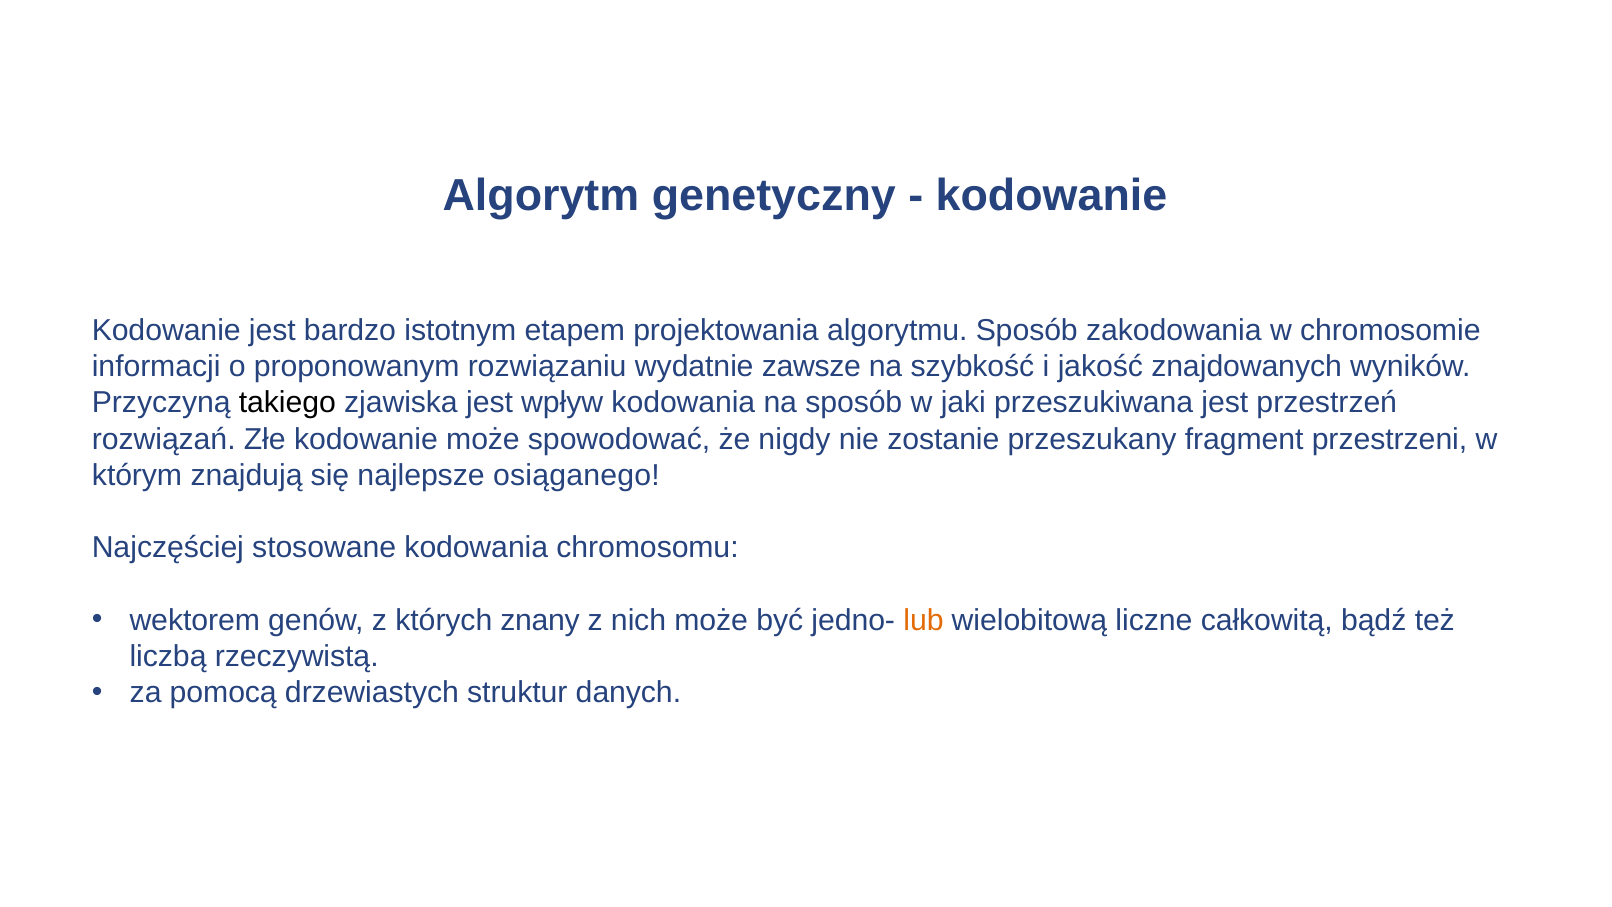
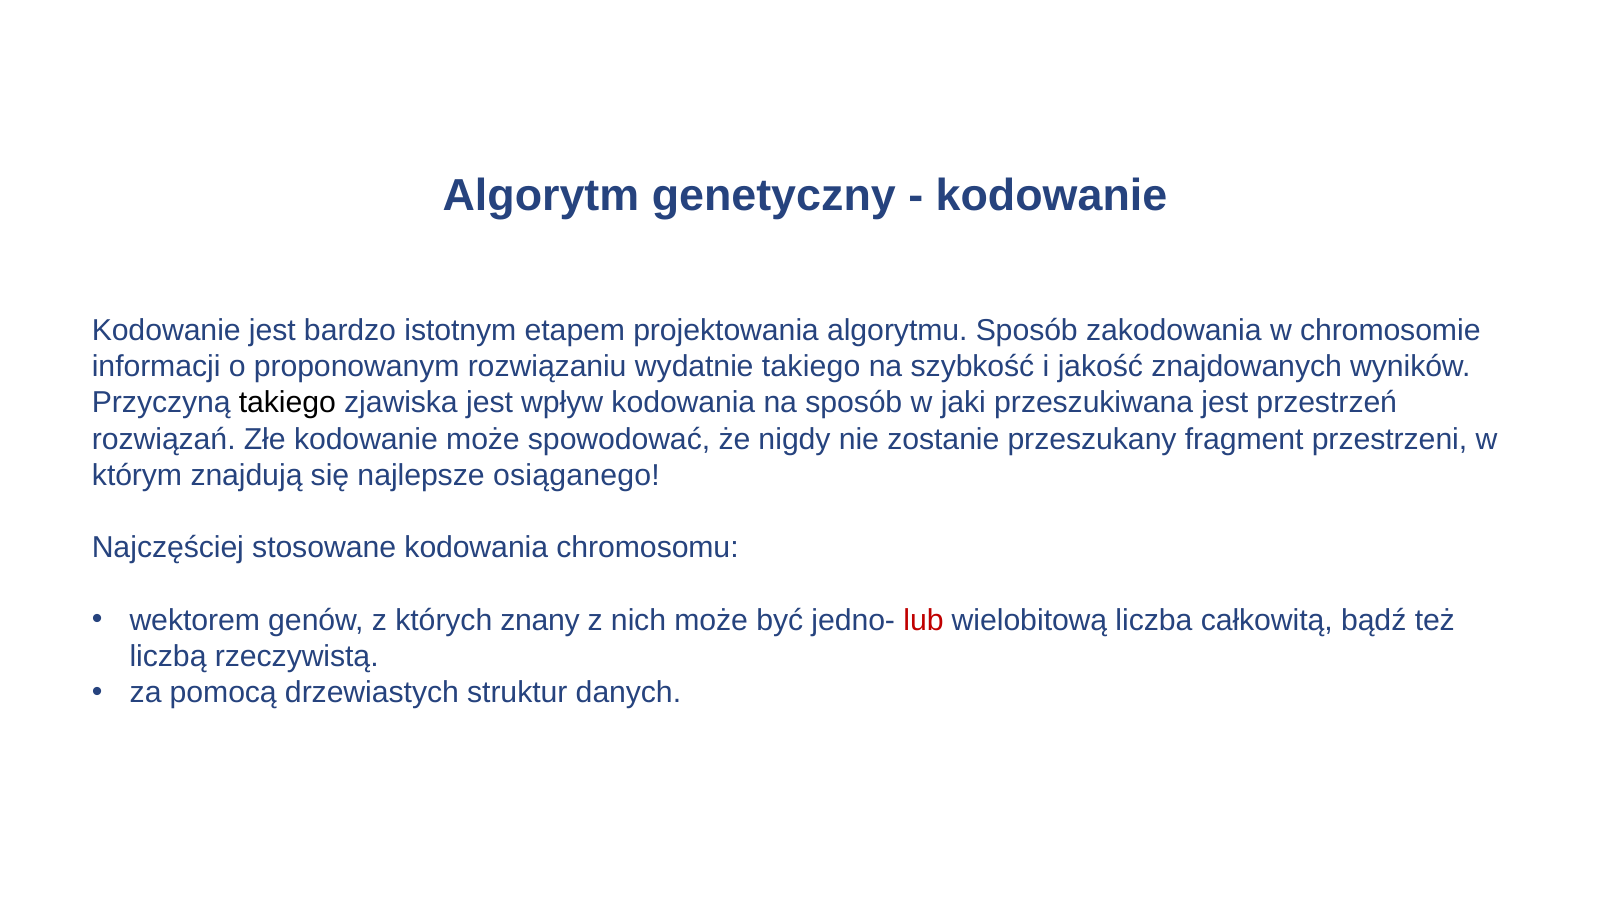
wydatnie zawsze: zawsze -> takiego
lub colour: orange -> red
liczne: liczne -> liczba
